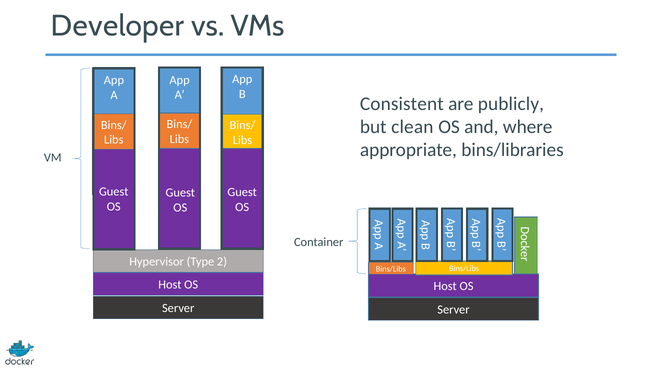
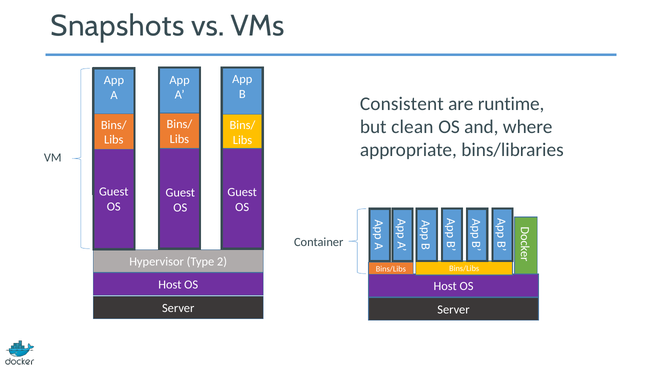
Developer: Developer -> Snapshots
publicly: publicly -> runtime
